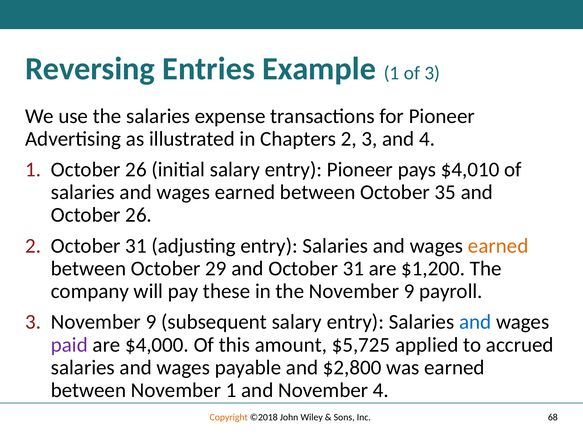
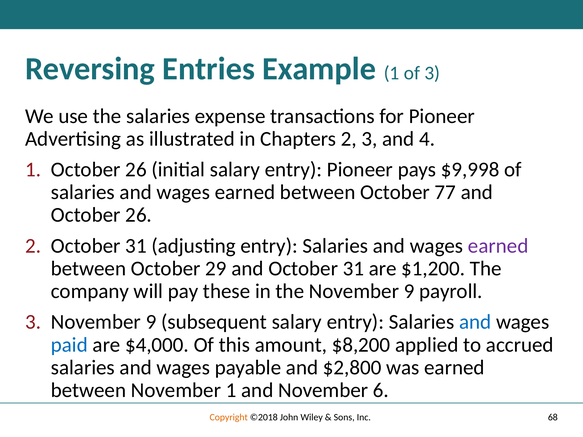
$4,010: $4,010 -> $9,998
35: 35 -> 77
earned at (498, 246) colour: orange -> purple
paid colour: purple -> blue
$5,725: $5,725 -> $8,200
November 4: 4 -> 6
